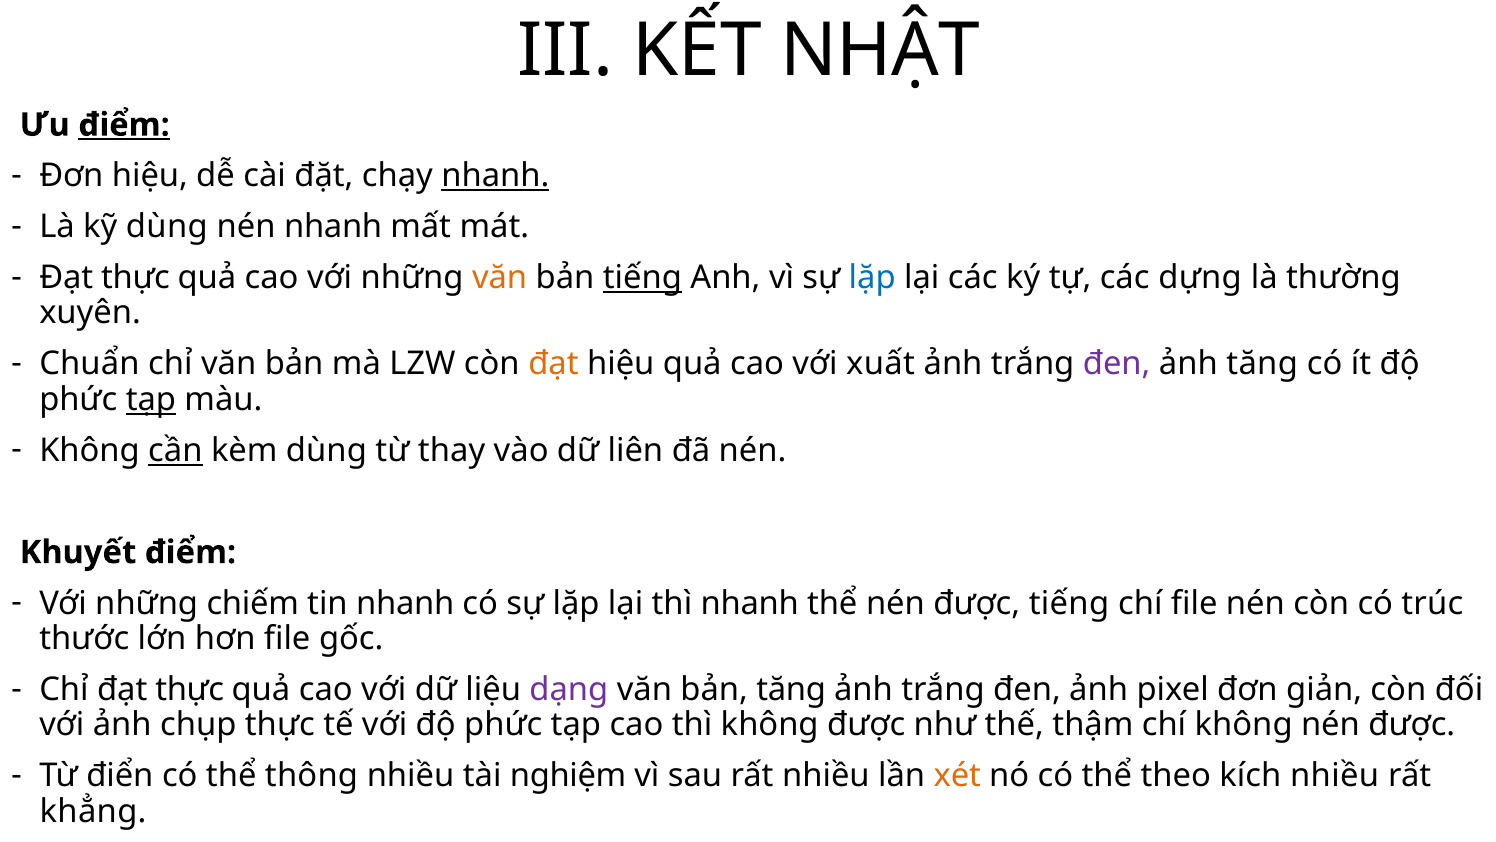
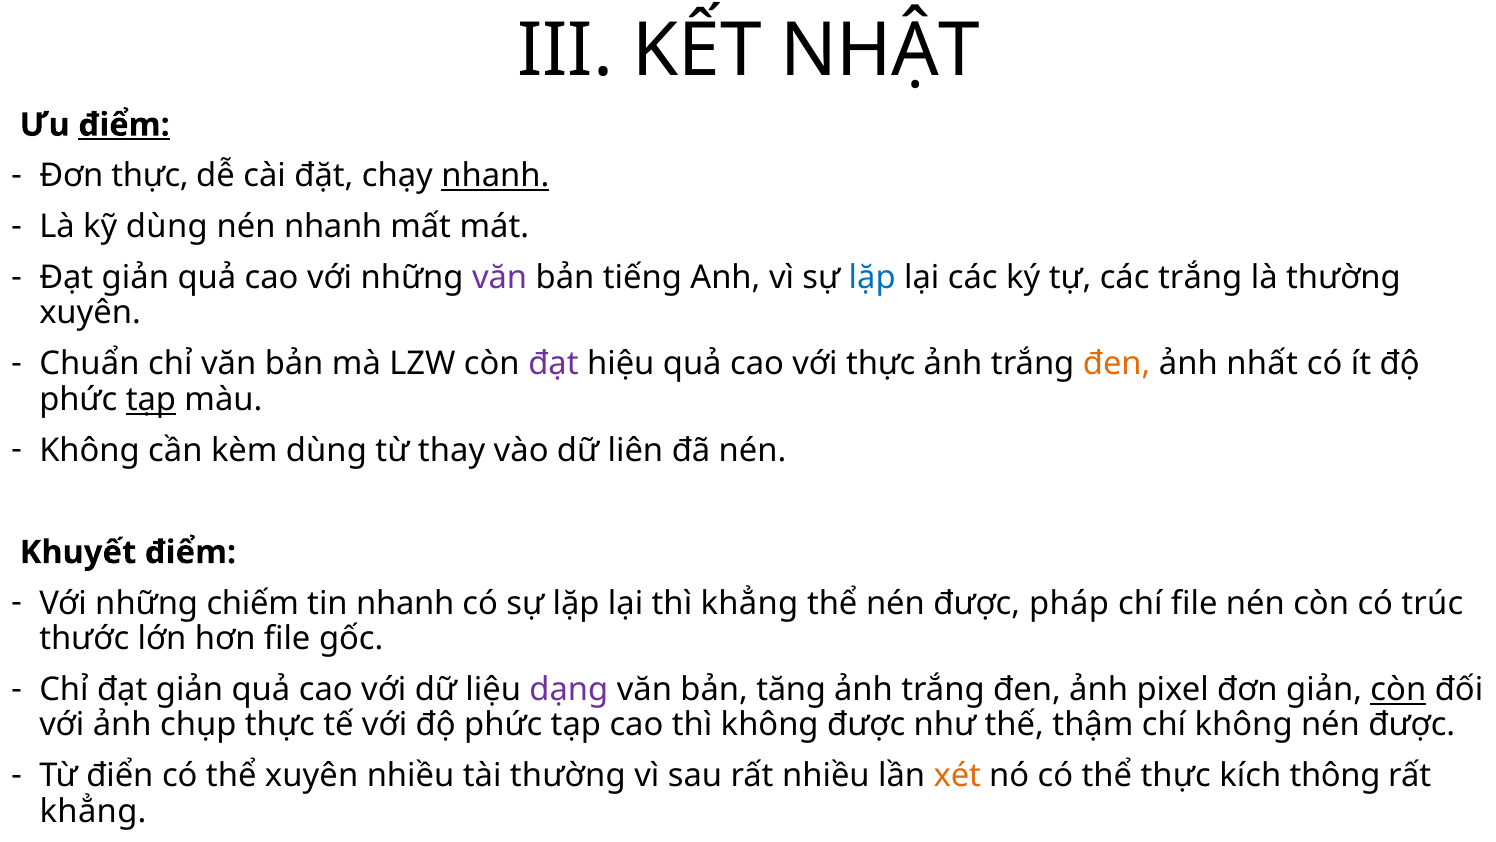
Đơn hiệu: hiệu -> thực
thực at (136, 278): thực -> giản
văn at (500, 278) colour: orange -> purple
tiếng at (642, 278) underline: present -> none
các dựng: dựng -> trắng
đạt at (553, 364) colour: orange -> purple
với xuất: xuất -> thực
đen at (1117, 364) colour: purple -> orange
ảnh tăng: tăng -> nhất
cần underline: present -> none
thì nhanh: nhanh -> khẳng
được tiếng: tiếng -> pháp
Chỉ đạt thực: thực -> giản
còn at (1398, 689) underline: none -> present
thể thông: thông -> xuyên
tài nghiệm: nghiệm -> thường
thể theo: theo -> thực
kích nhiều: nhiều -> thông
